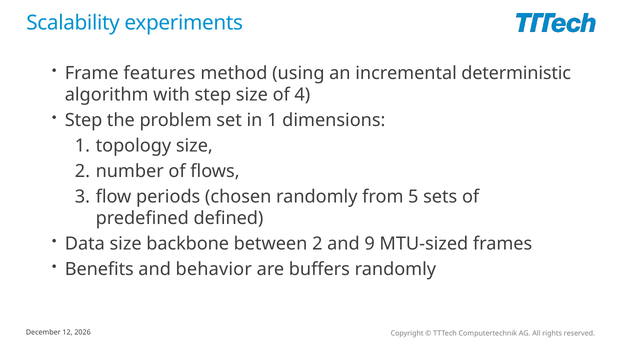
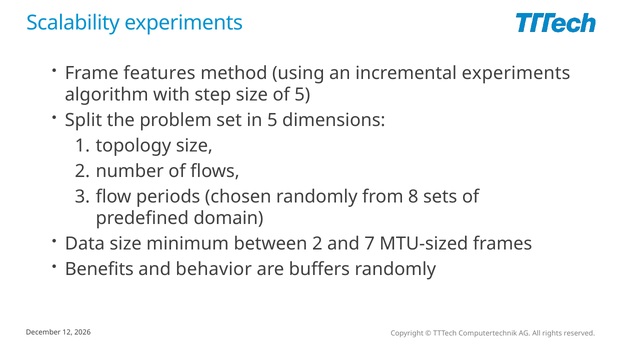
incremental deterministic: deterministic -> experiments
of 4: 4 -> 5
Step at (84, 120): Step -> Split
in 1: 1 -> 5
5: 5 -> 8
defined: defined -> domain
backbone: backbone -> minimum
9: 9 -> 7
